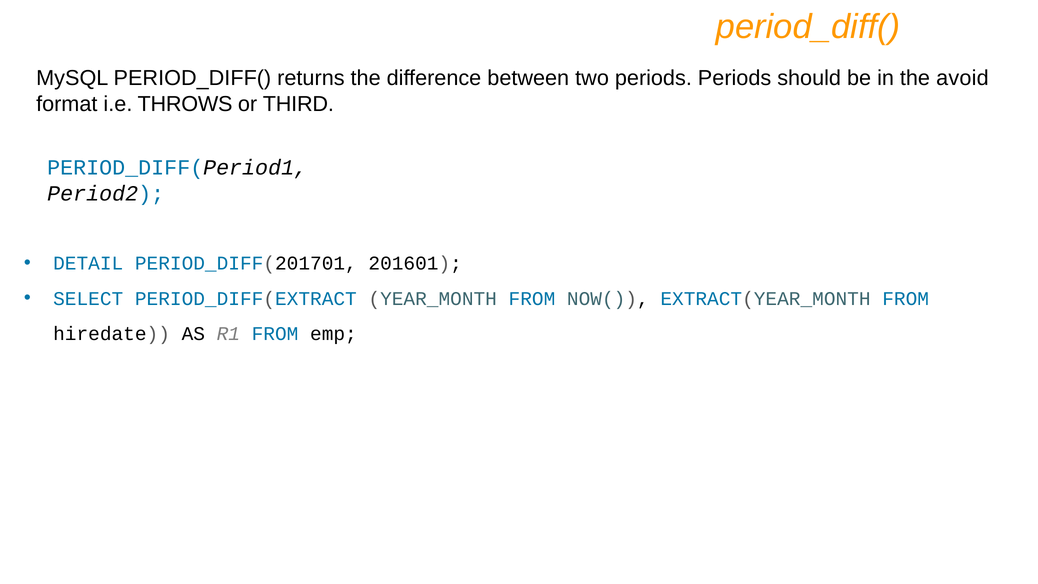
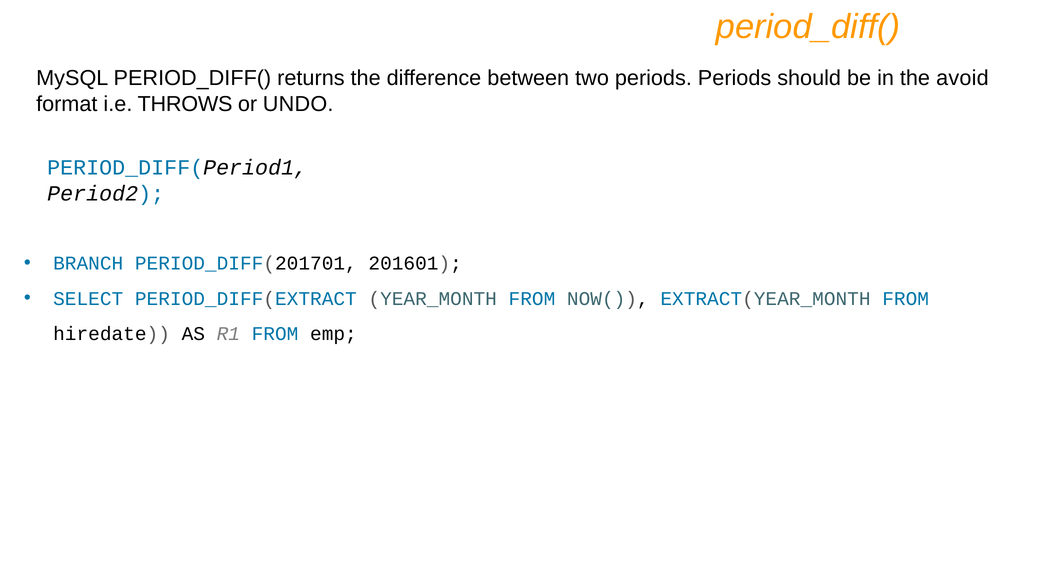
THIRD: THIRD -> UNDO
DETAIL: DETAIL -> BRANCH
